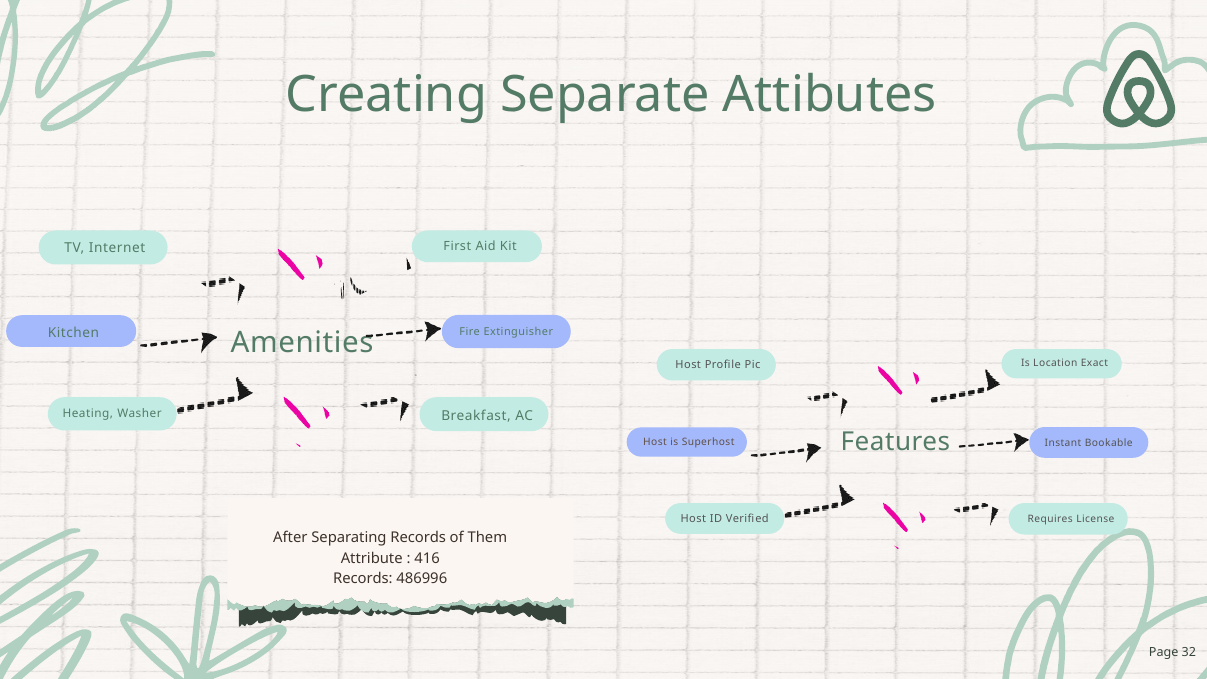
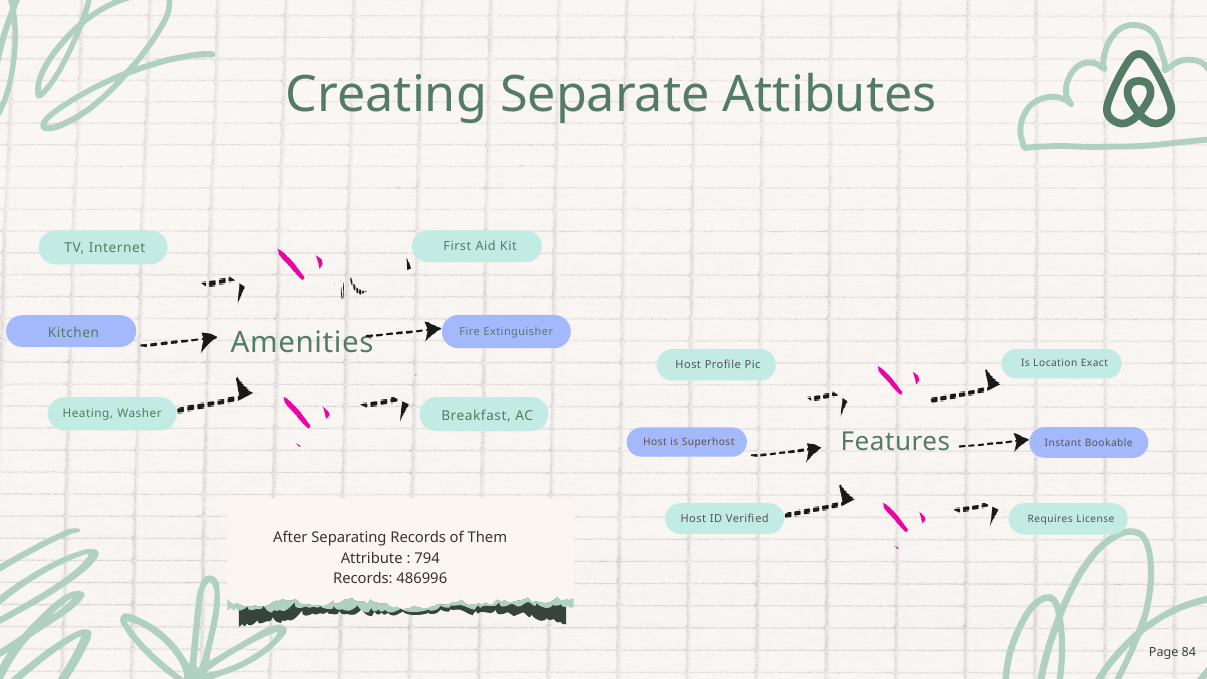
416: 416 -> 794
32: 32 -> 84
